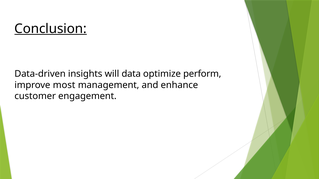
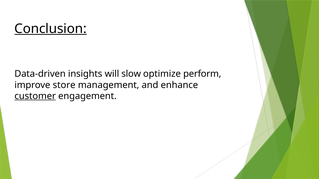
data: data -> slow
most: most -> store
customer underline: none -> present
